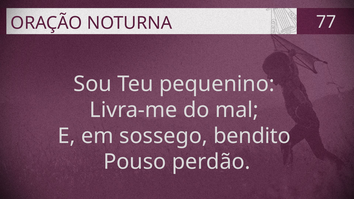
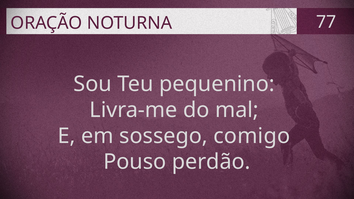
bendito: bendito -> comigo
